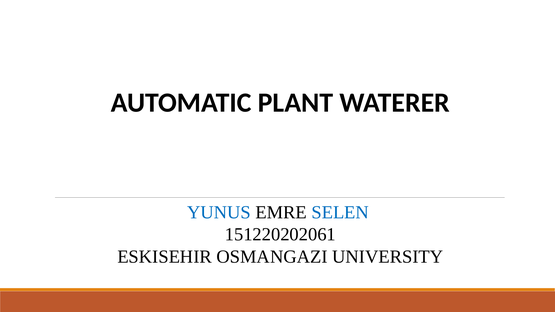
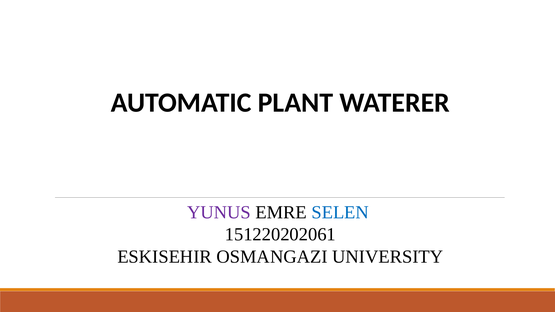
YUNUS colour: blue -> purple
